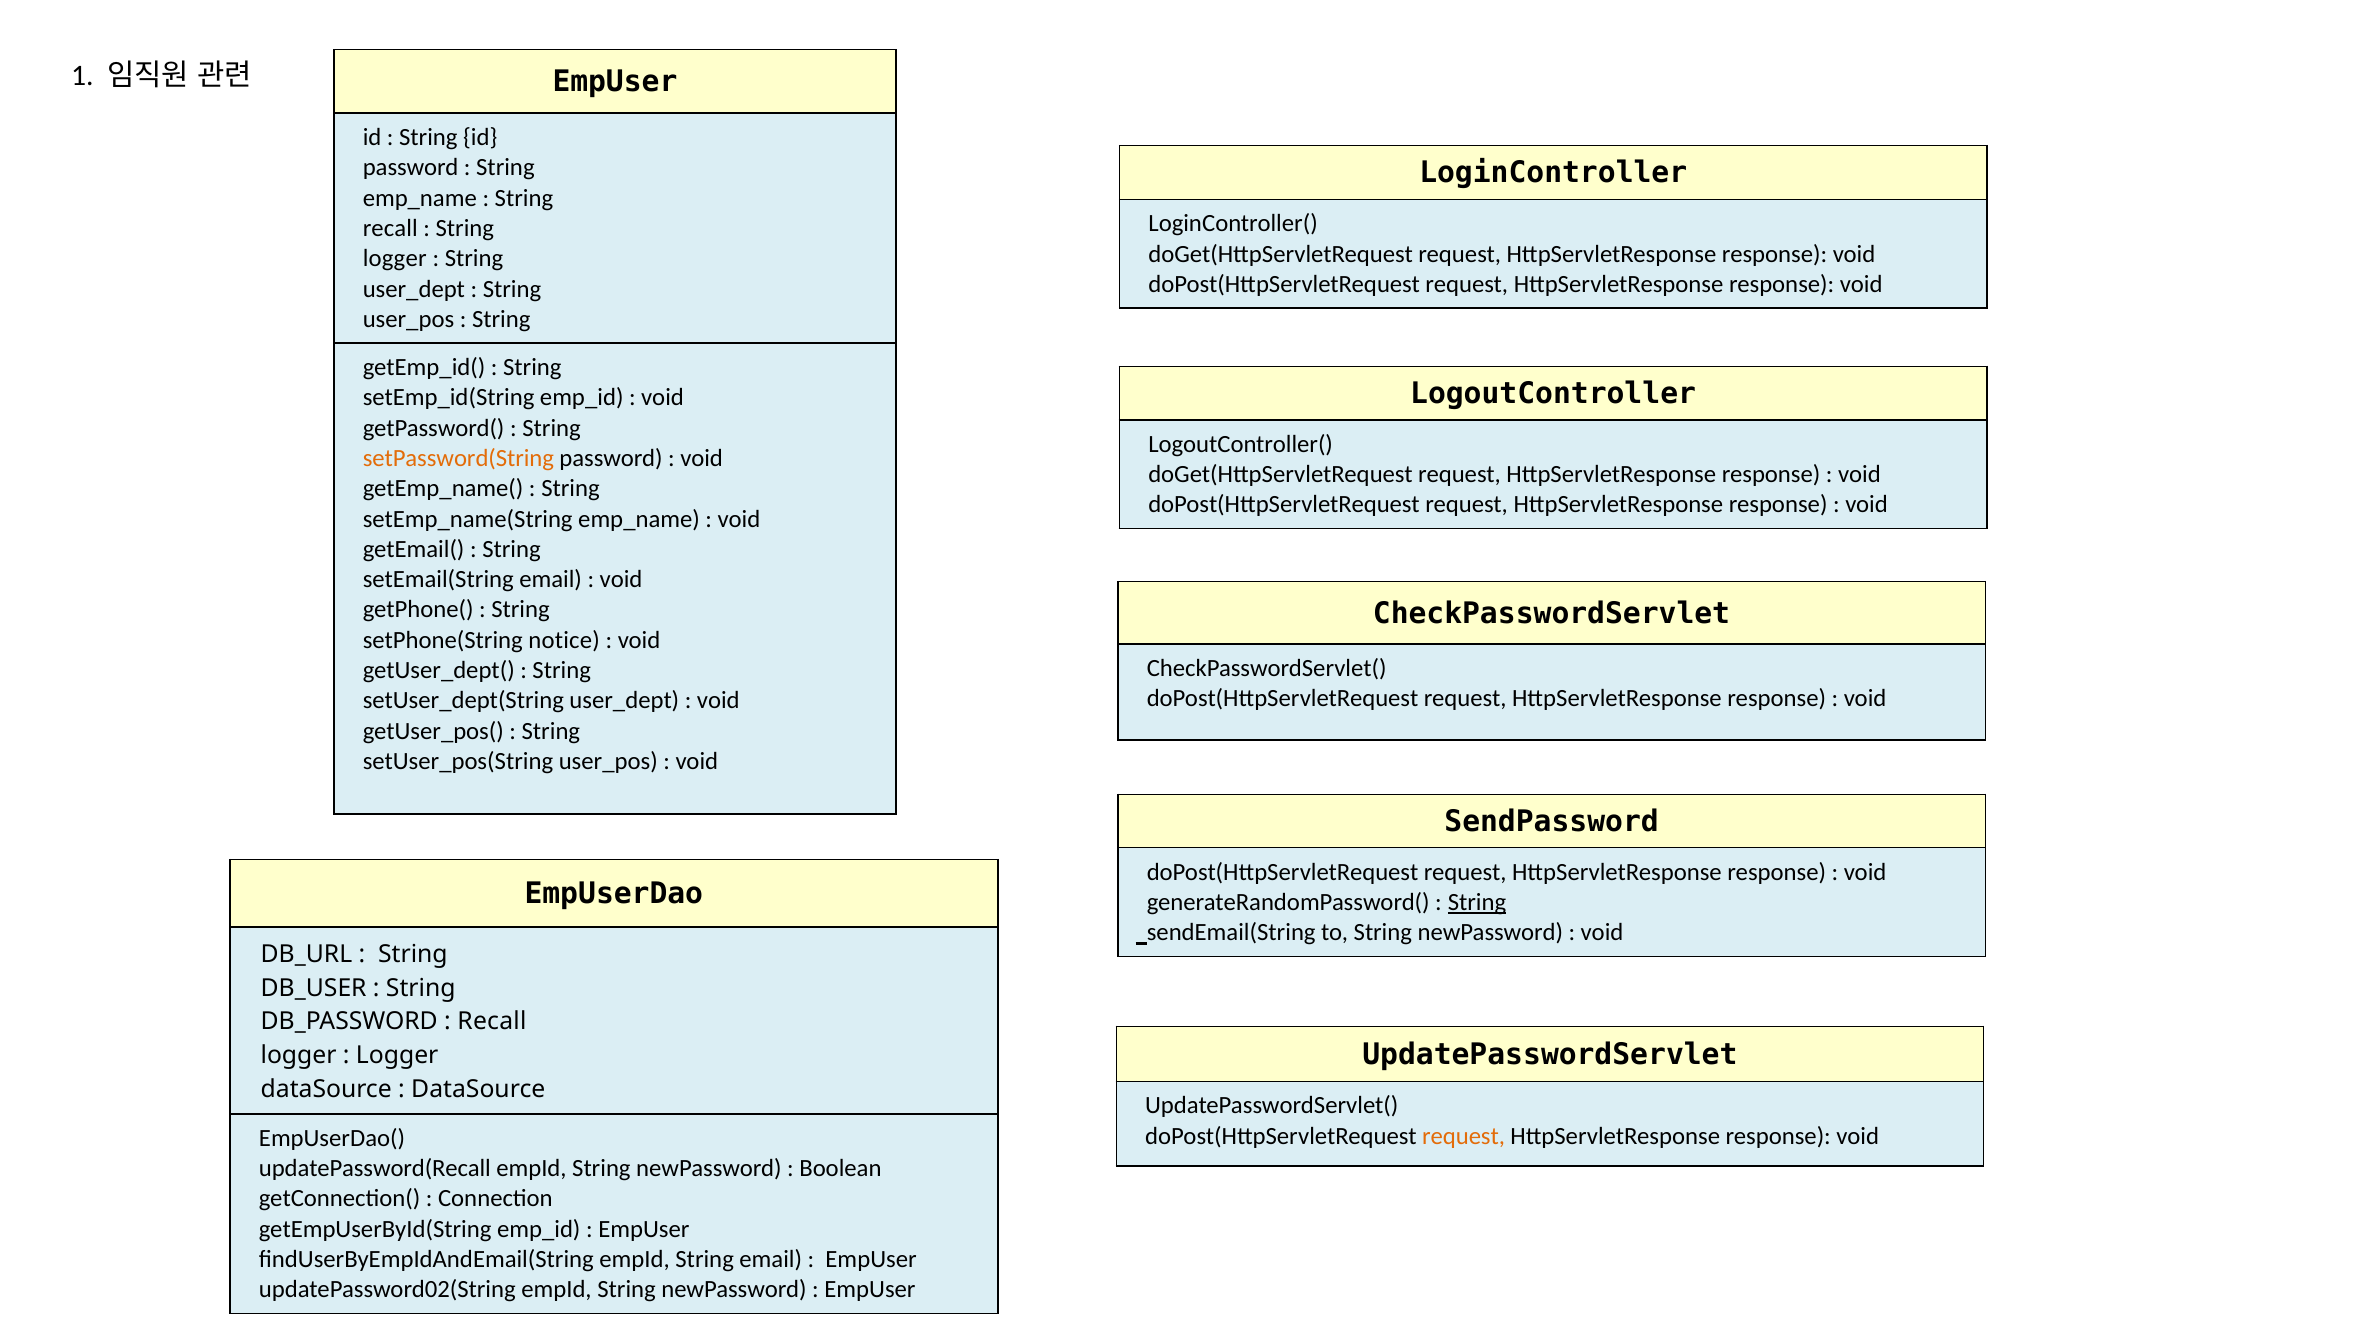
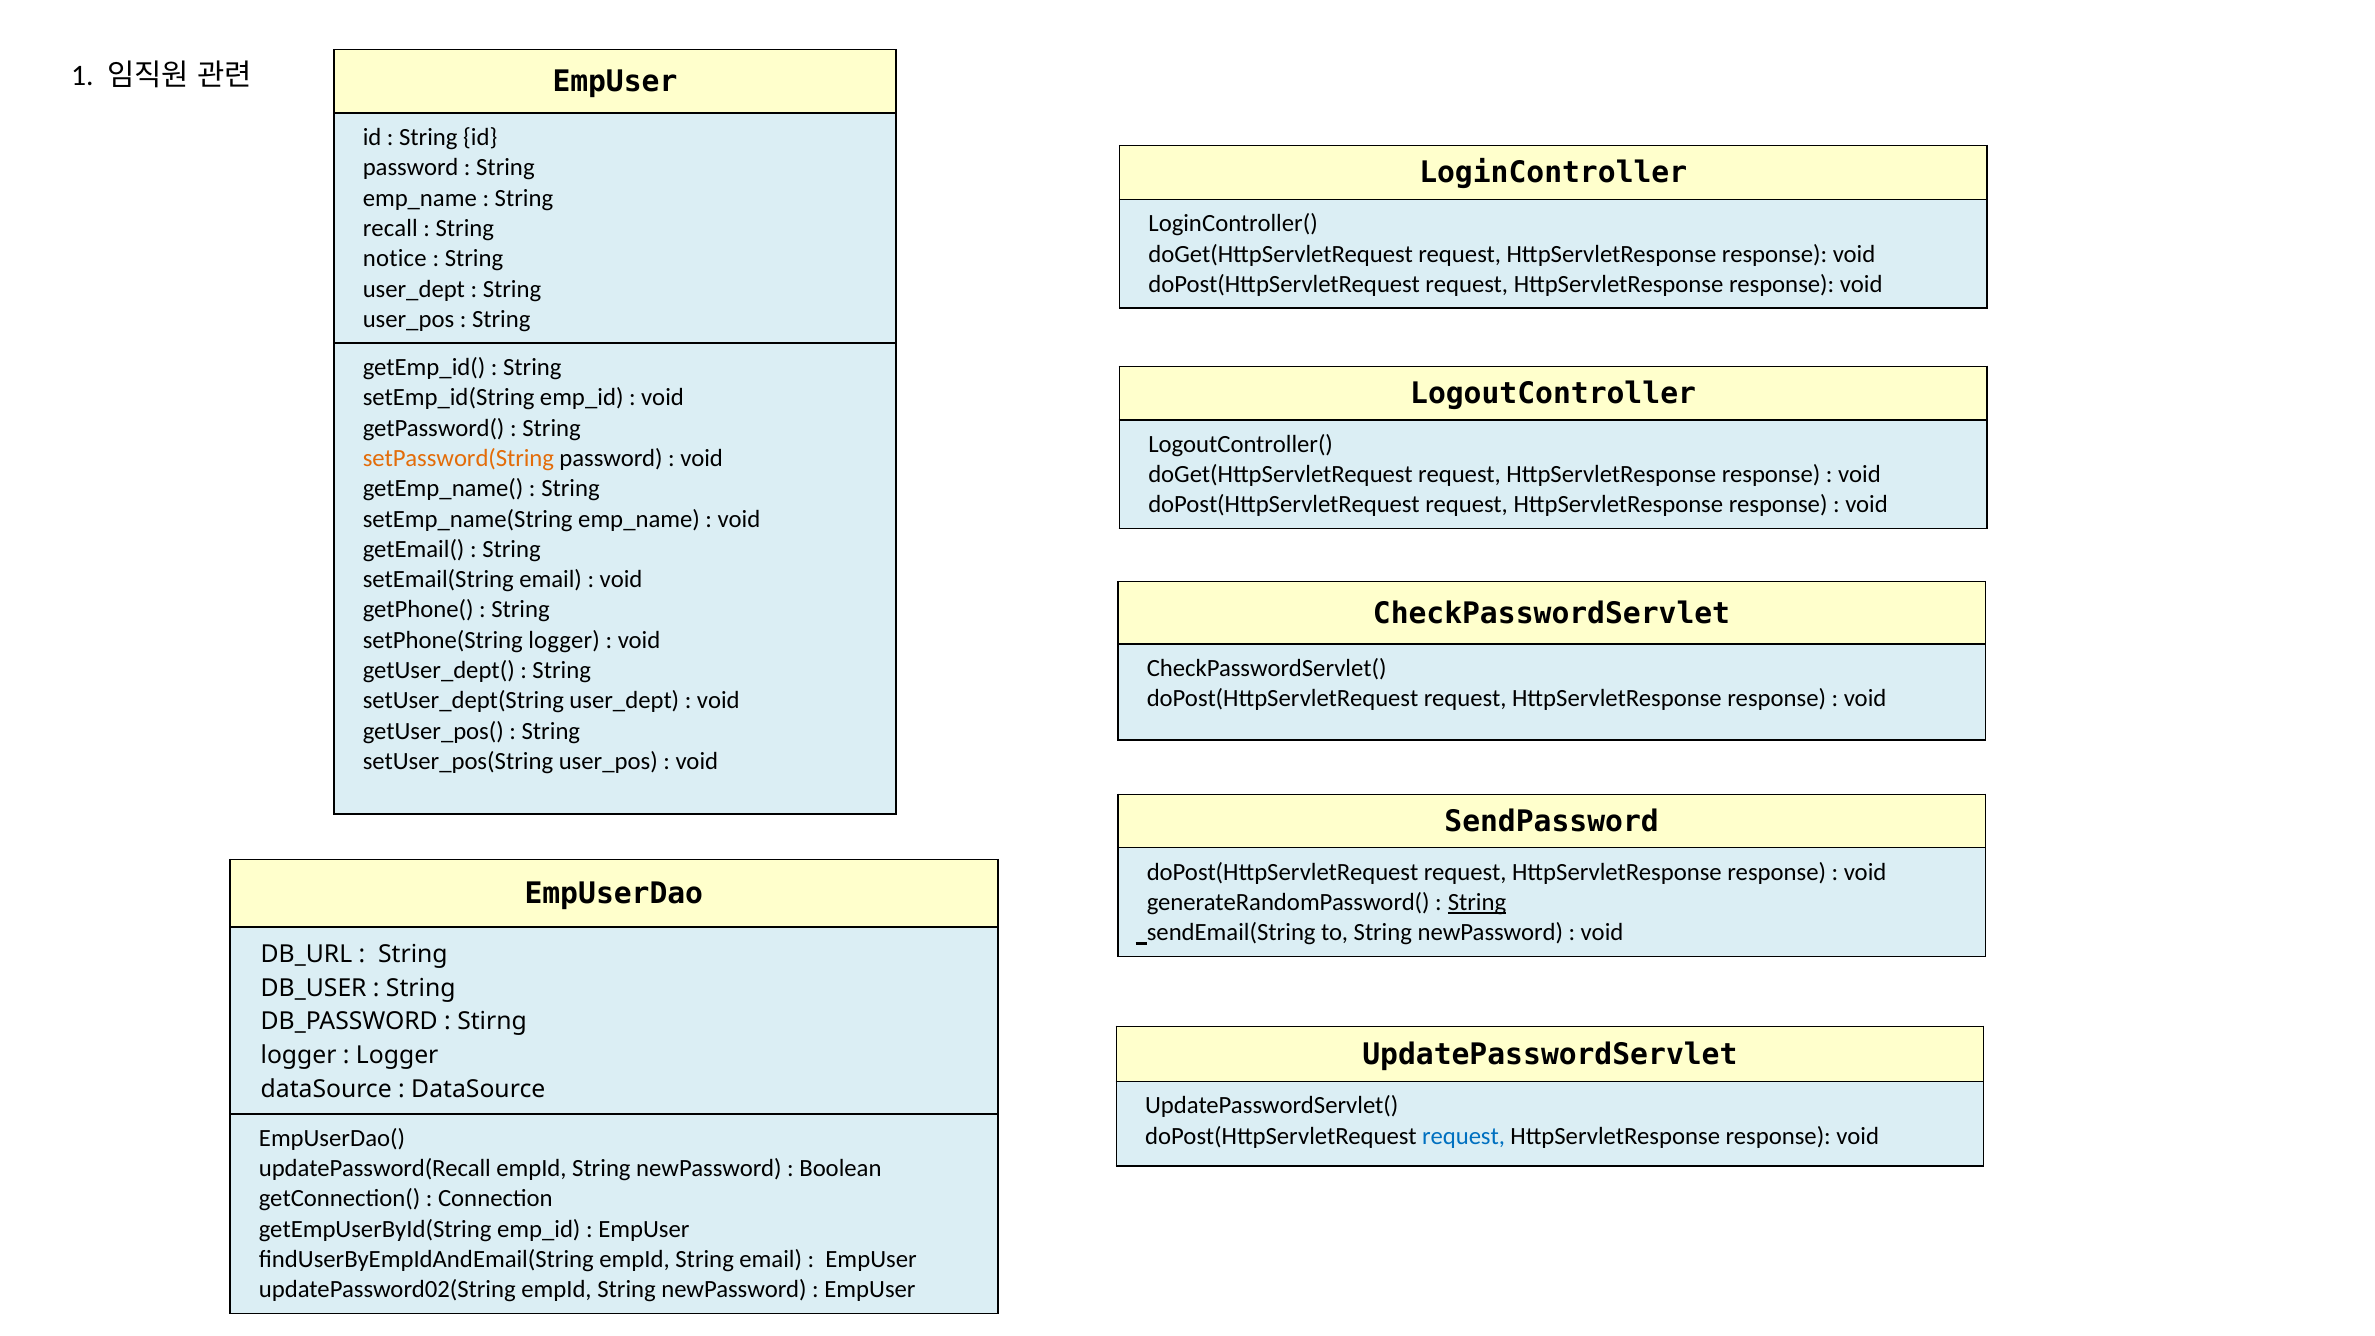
logger at (395, 259): logger -> notice
setPhone(String notice: notice -> logger
Recall at (492, 1022): Recall -> Stirng
request at (1464, 1136) colour: orange -> blue
